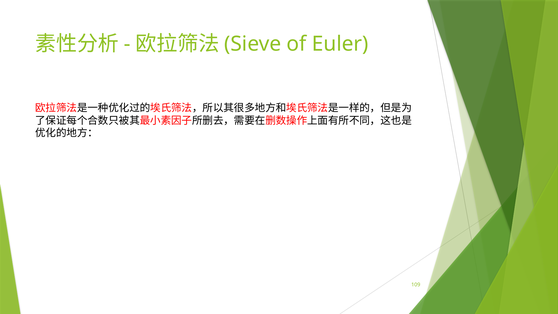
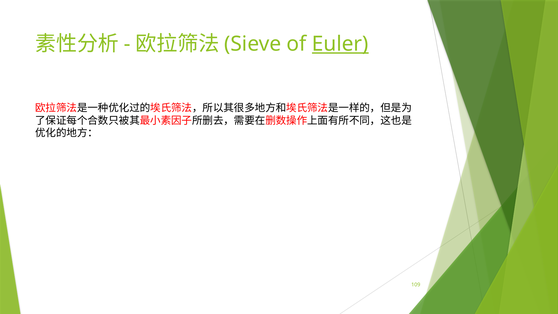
Euler underline: none -> present
